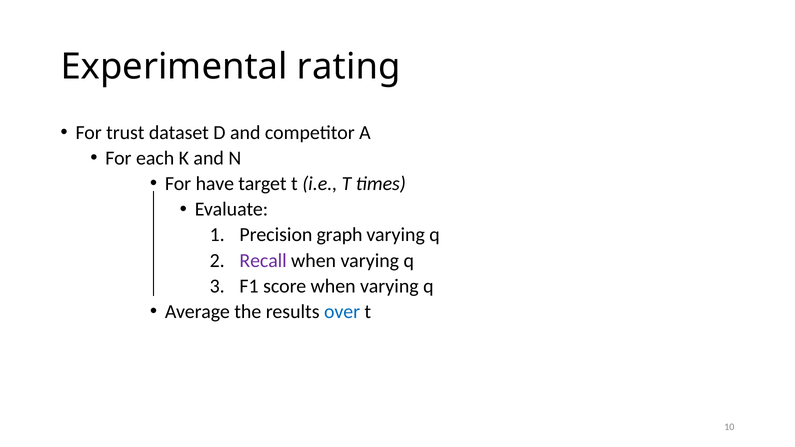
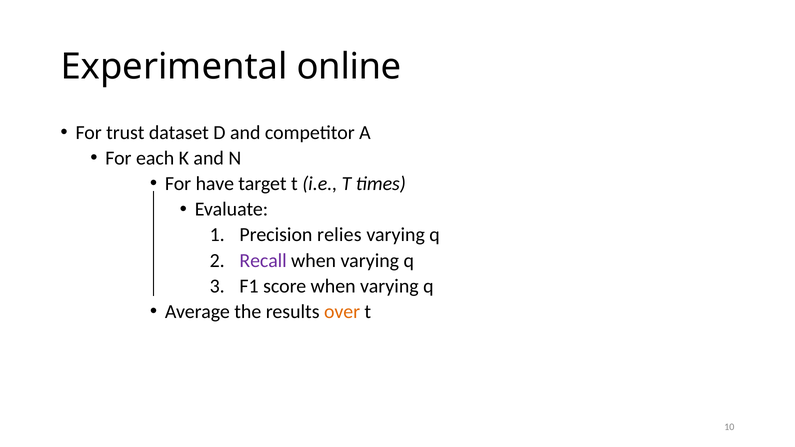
rating: rating -> online
graph: graph -> relies
over colour: blue -> orange
